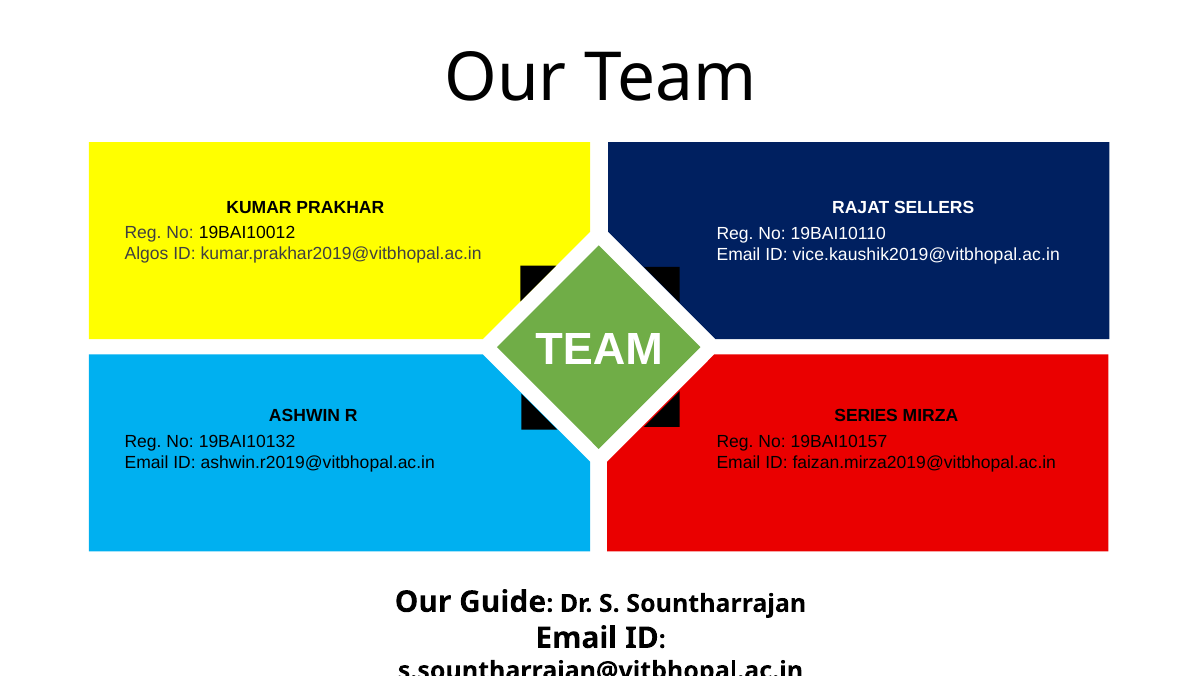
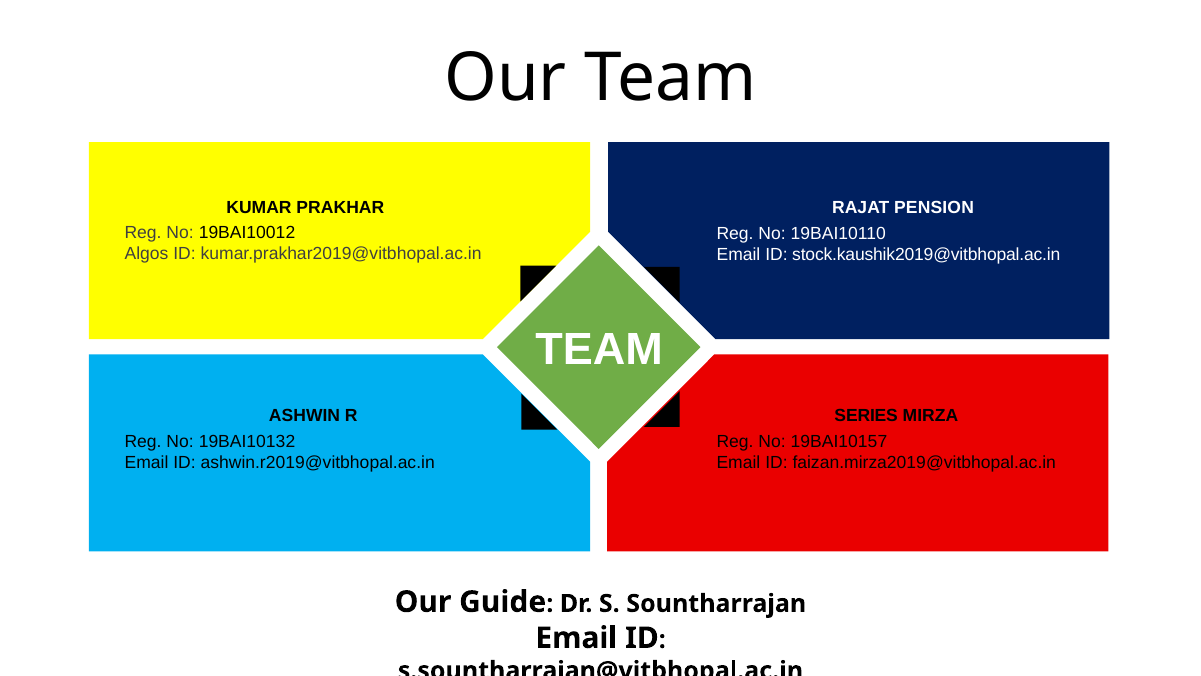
SELLERS: SELLERS -> PENSION
vice.kaushik2019@vitbhopal.ac.in: vice.kaushik2019@vitbhopal.ac.in -> stock.kaushik2019@vitbhopal.ac.in
